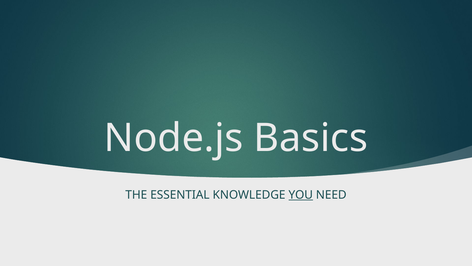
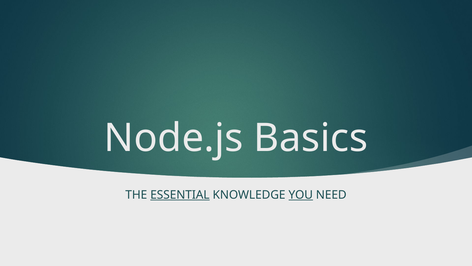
ESSENTIAL underline: none -> present
